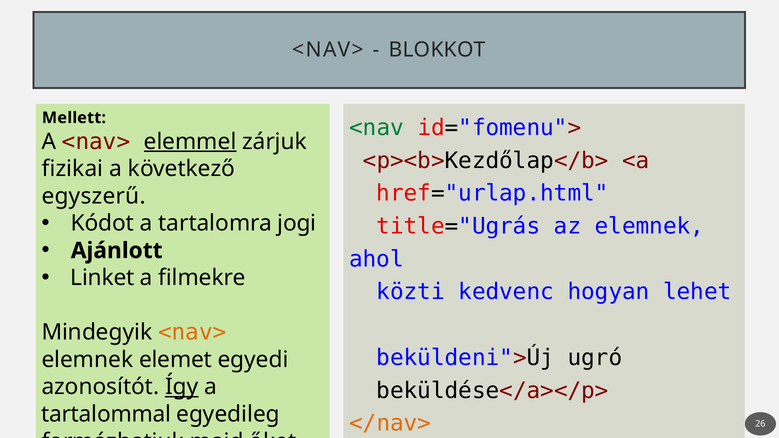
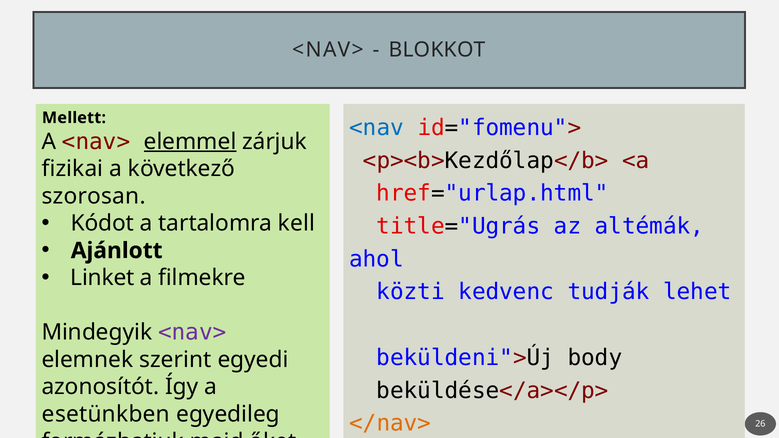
<nav colour: green -> blue
egyszerű: egyszerű -> szorosan
jogi: jogi -> kell
az elemnek: elemnek -> altémák
hogyan: hogyan -> tudják
<nav> at (192, 333) colour: orange -> purple
ugró: ugró -> body
elemet: elemet -> szerint
Így underline: present -> none
tartalommal: tartalommal -> esetünkben
